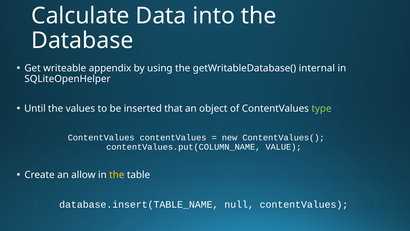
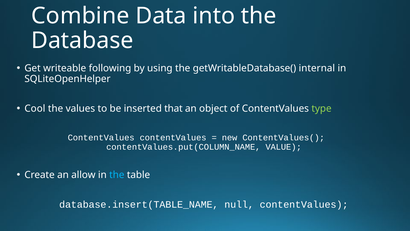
Calculate: Calculate -> Combine
appendix: appendix -> following
Until: Until -> Cool
the at (117, 174) colour: yellow -> light blue
